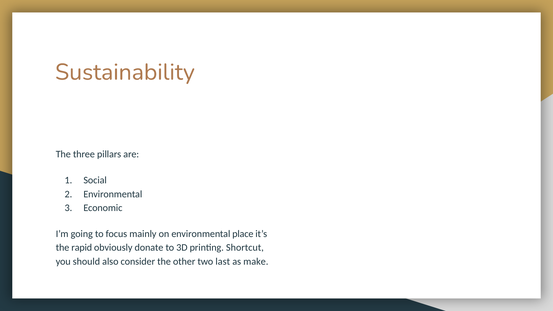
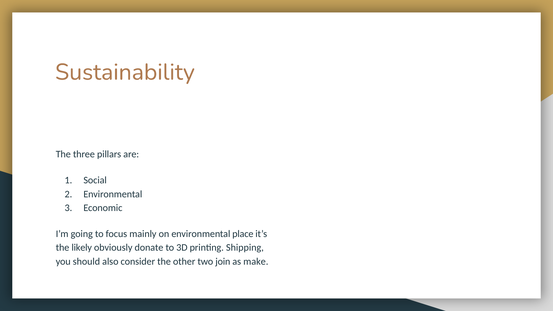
rapid: rapid -> likely
Shortcut: Shortcut -> Shipping
last: last -> join
